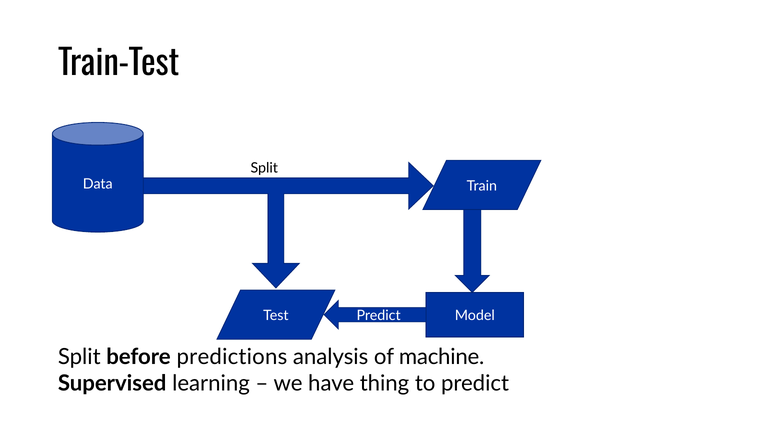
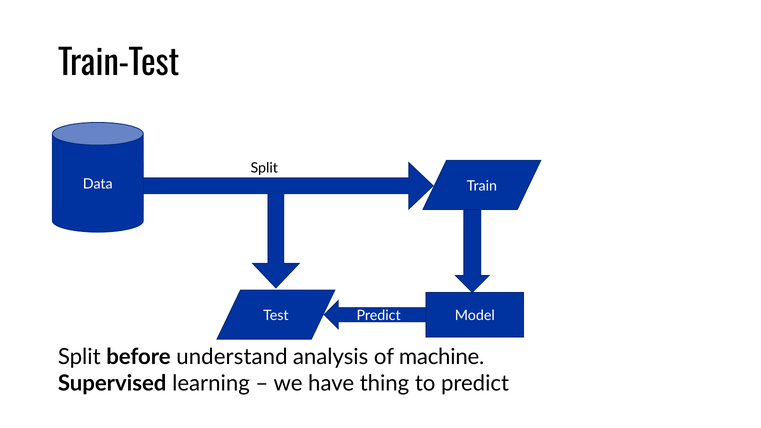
predictions: predictions -> understand
